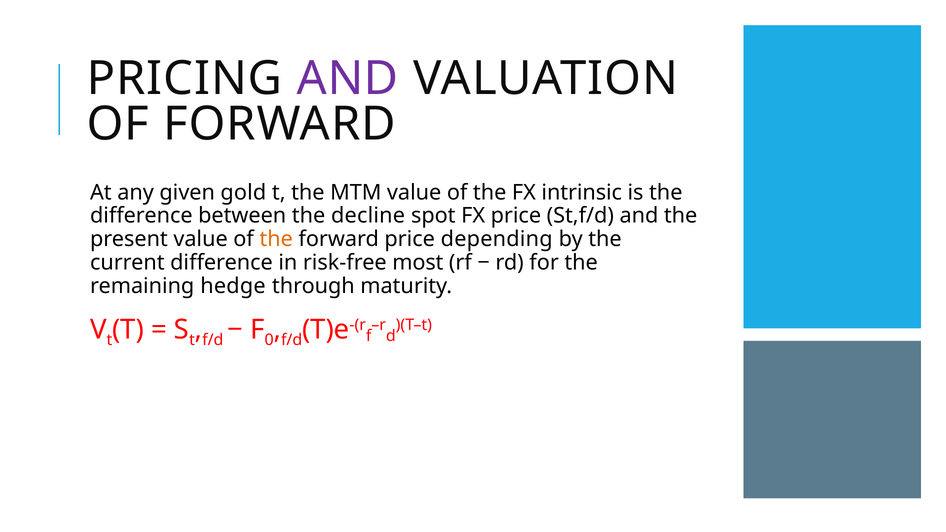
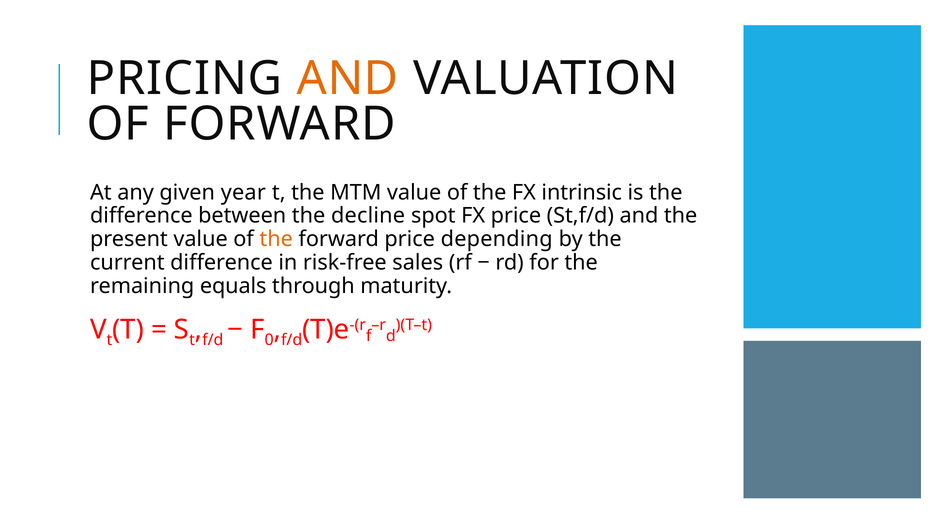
AND at (348, 79) colour: purple -> orange
gold: gold -> year
most: most -> sales
hedge: hedge -> equals
